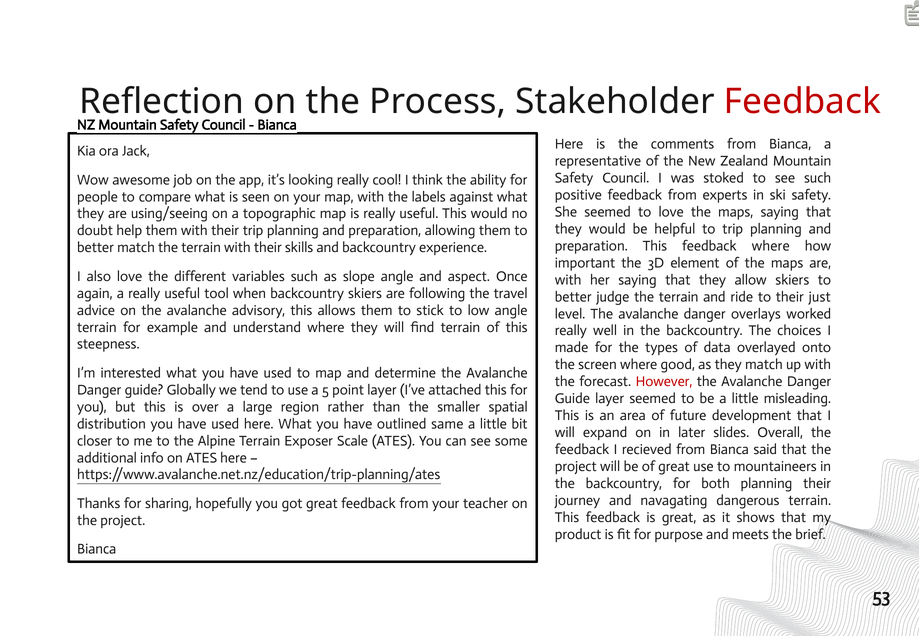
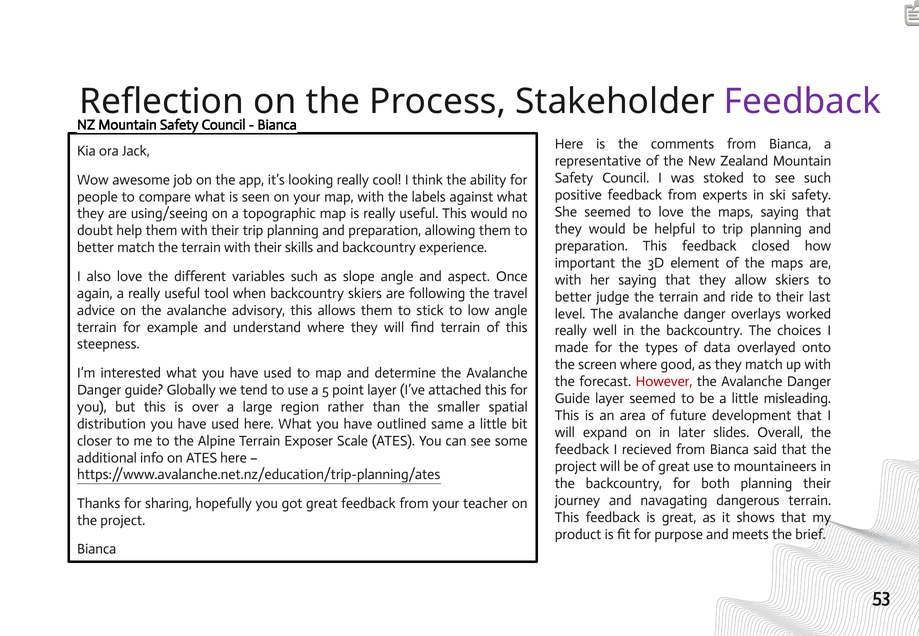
Feedback at (803, 102) colour: red -> purple
feedback where: where -> closed
just: just -> last
